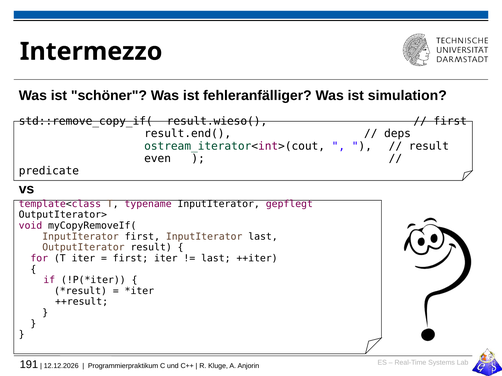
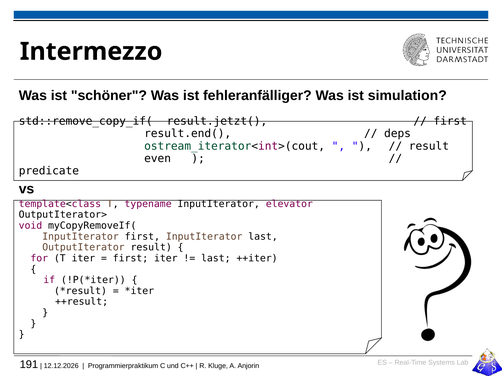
result.wieso(: result.wieso( -> result.jetzt(
gepflegt: gepflegt -> elevator
